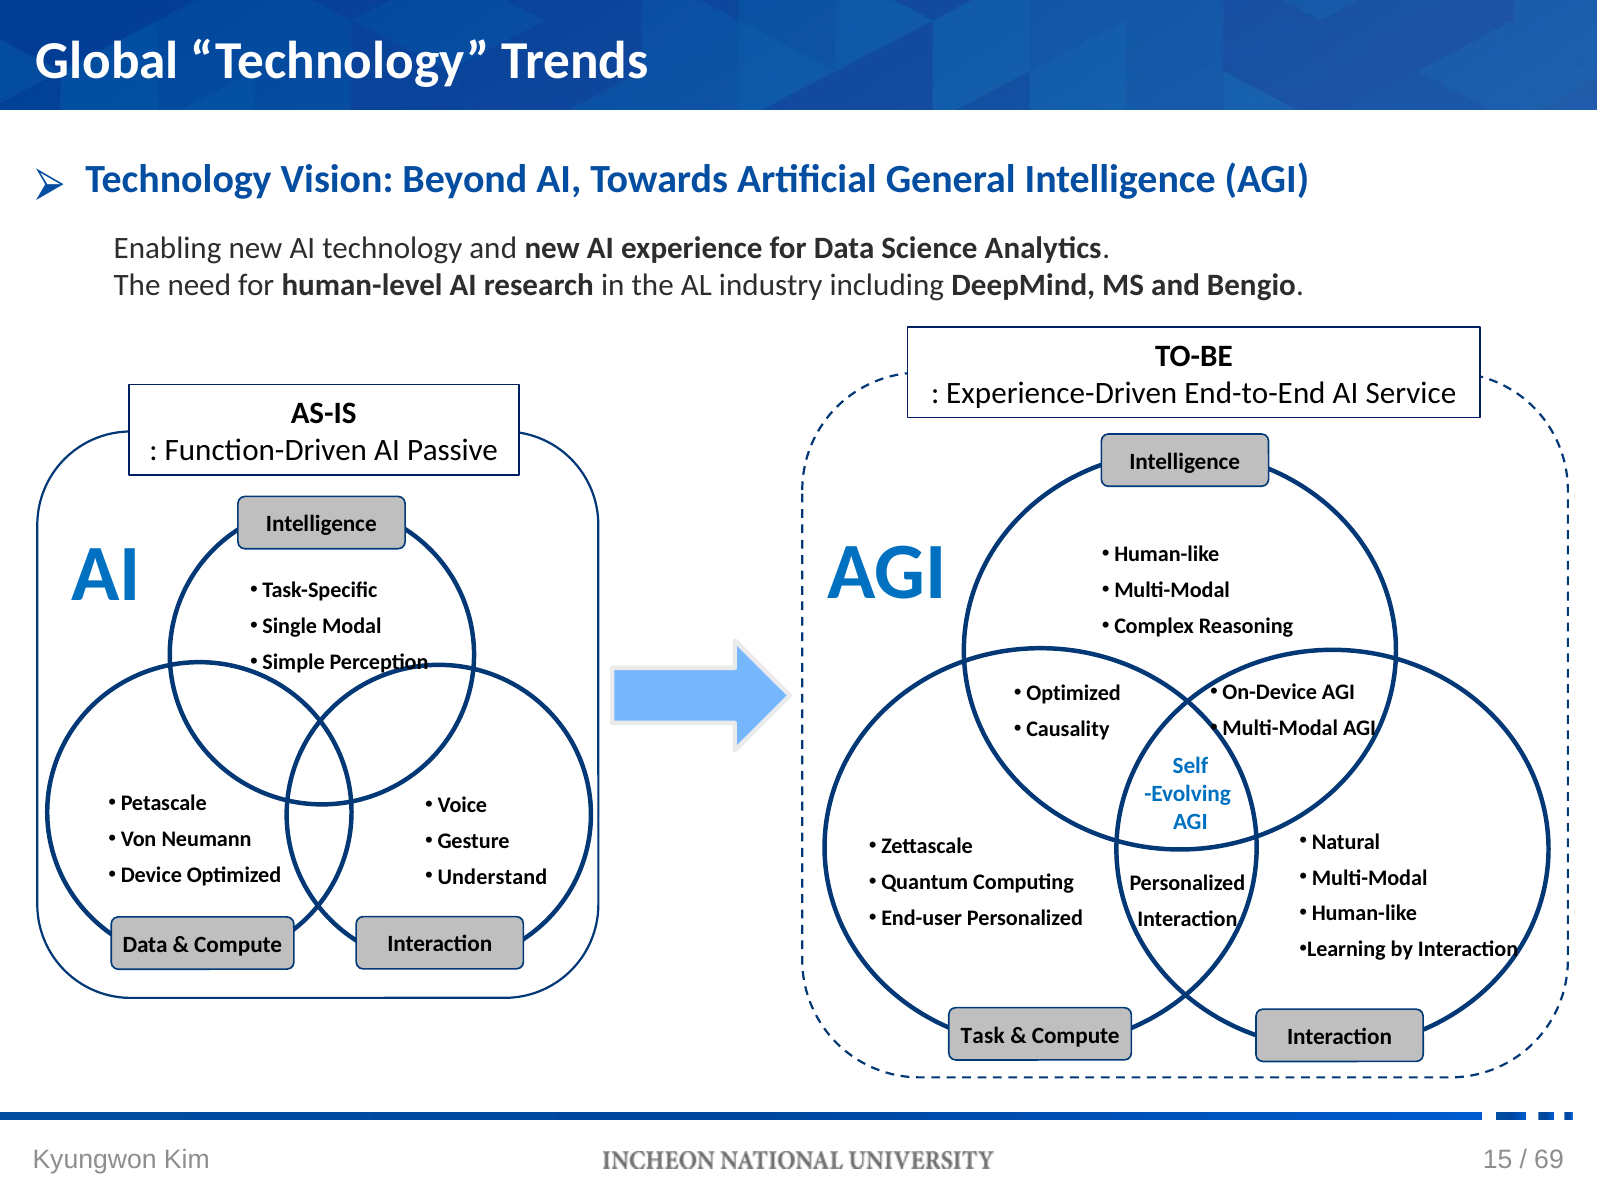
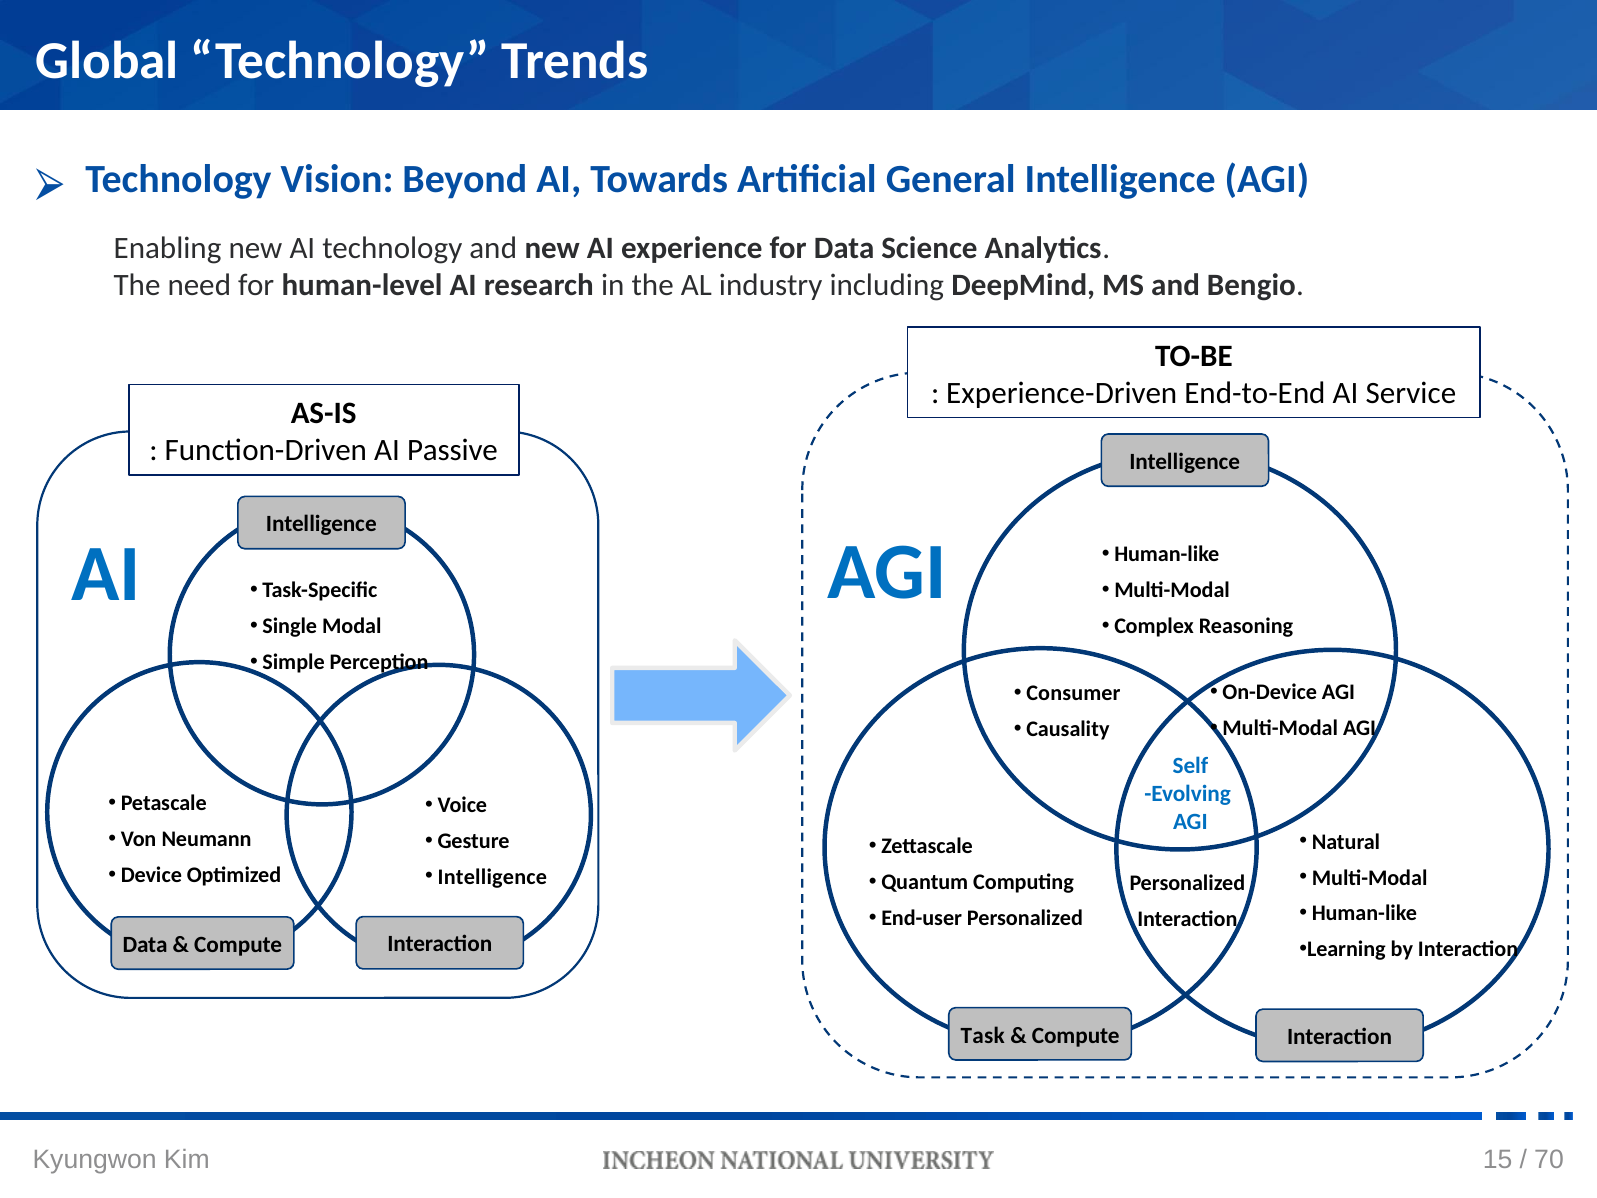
Optimized at (1074, 693): Optimized -> Consumer
Understand at (492, 877): Understand -> Intelligence
69: 69 -> 70
